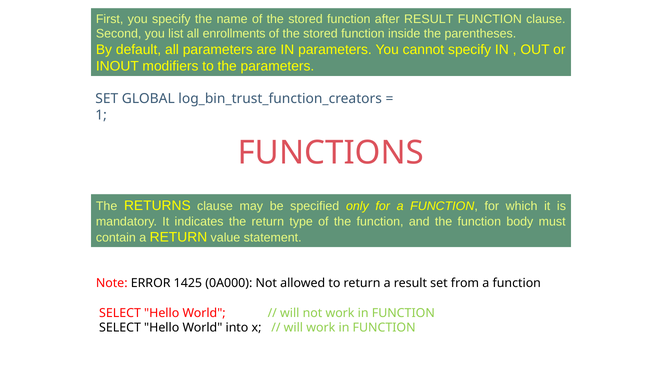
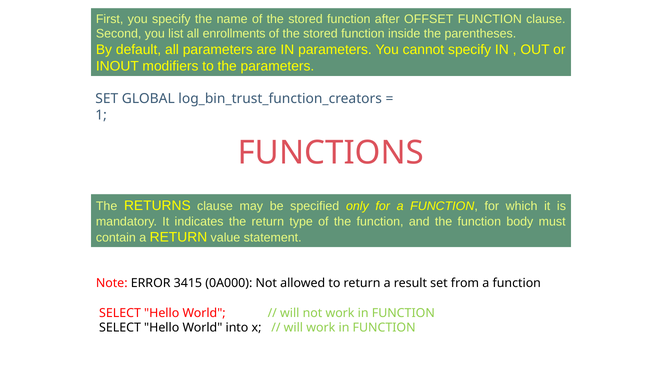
after RESULT: RESULT -> OFFSET
1425: 1425 -> 3415
